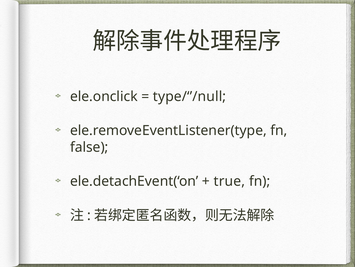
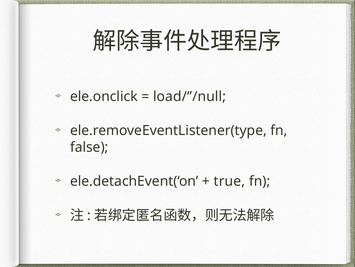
type/‘’/null: type/‘’/null -> load/‘’/null
